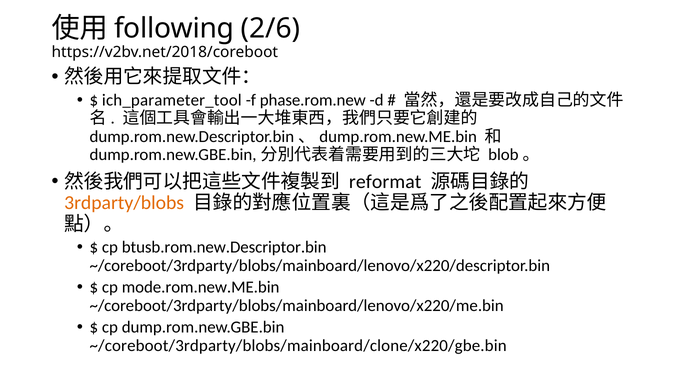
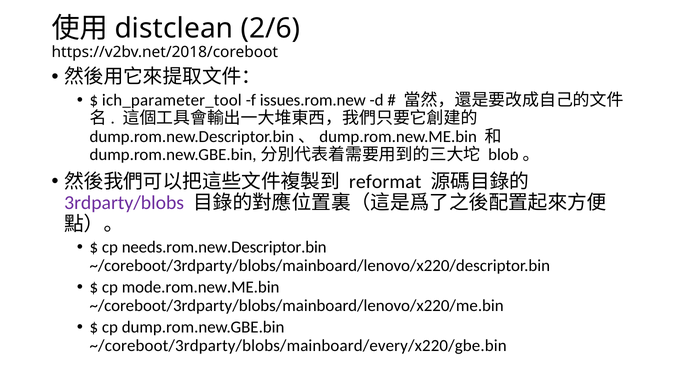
following: following -> distclean
phase.rom.new: phase.rom.new -> issues.rom.new
3rdparty/blobs colour: orange -> purple
btusb.rom.new.Descriptor.bin: btusb.rom.new.Descriptor.bin -> needs.rom.new.Descriptor.bin
~/coreboot/3rdparty/blobs/mainboard/clone/x220/gbe.bin: ~/coreboot/3rdparty/blobs/mainboard/clone/x220/gbe.bin -> ~/coreboot/3rdparty/blobs/mainboard/every/x220/gbe.bin
